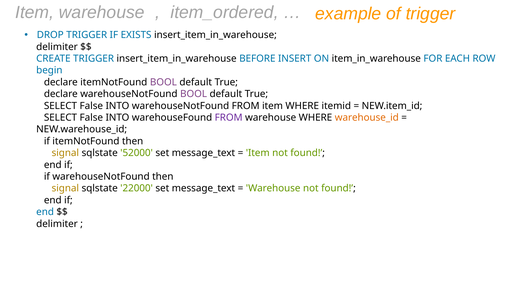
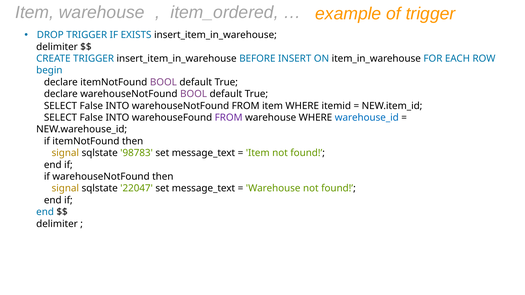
warehouse_id colour: orange -> blue
52000: 52000 -> 98783
22000: 22000 -> 22047
